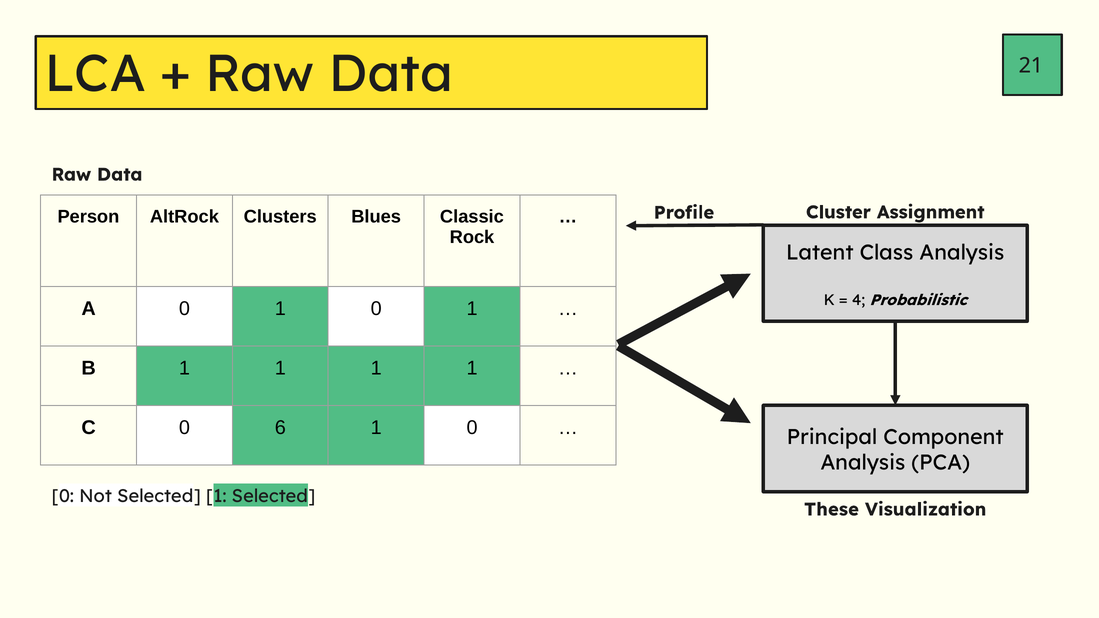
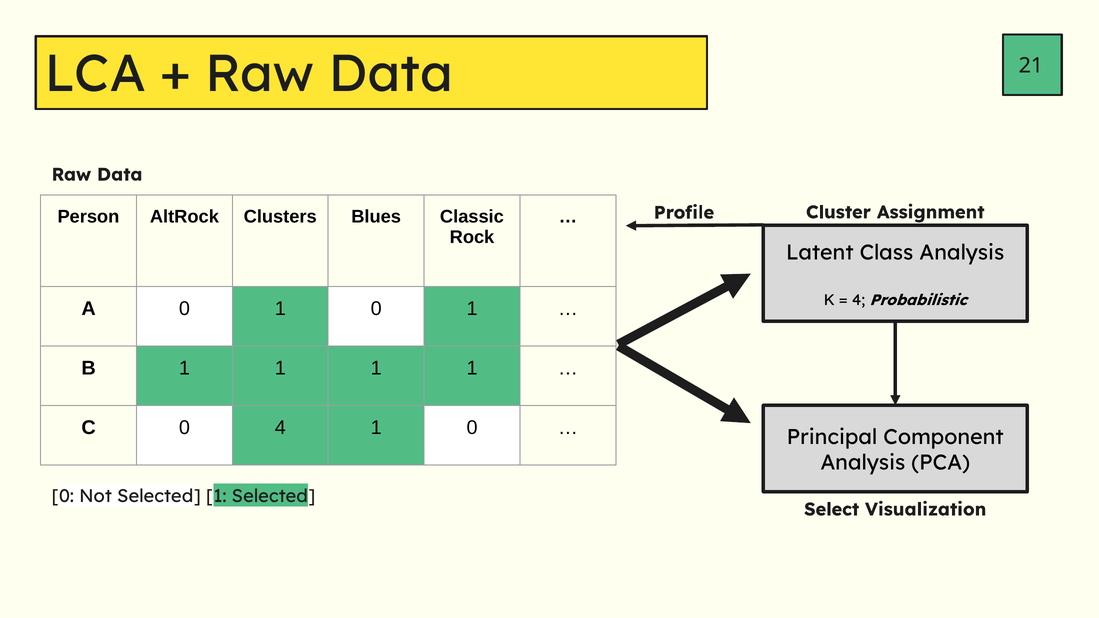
0 6: 6 -> 4
These: These -> Select
